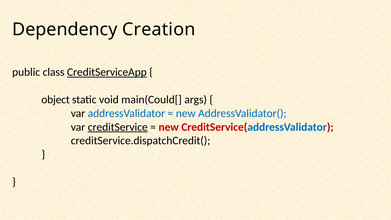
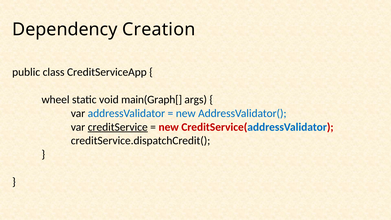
CreditServiceApp underline: present -> none
object: object -> wheel
main(Could[: main(Could[ -> main(Graph[
